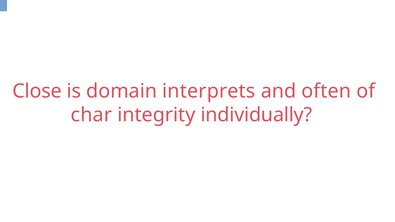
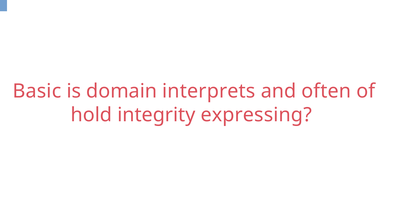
Close: Close -> Basic
char: char -> hold
individually: individually -> expressing
